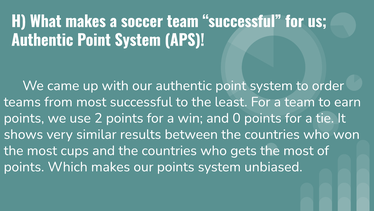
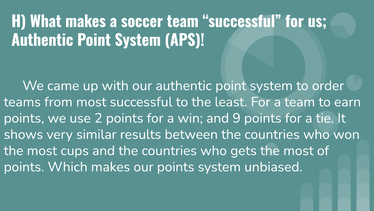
0: 0 -> 9
